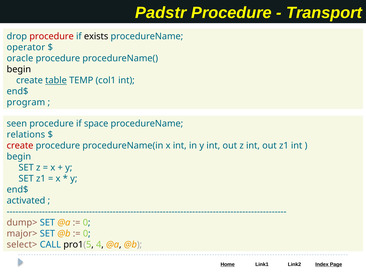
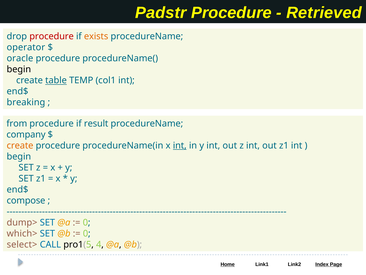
Transport: Transport -> Retrieved
exists colour: black -> orange
program: program -> breaking
seen: seen -> from
space: space -> result
relations: relations -> company
create at (20, 145) colour: red -> orange
int at (180, 145) underline: none -> present
activated: activated -> compose
major>: major> -> which>
